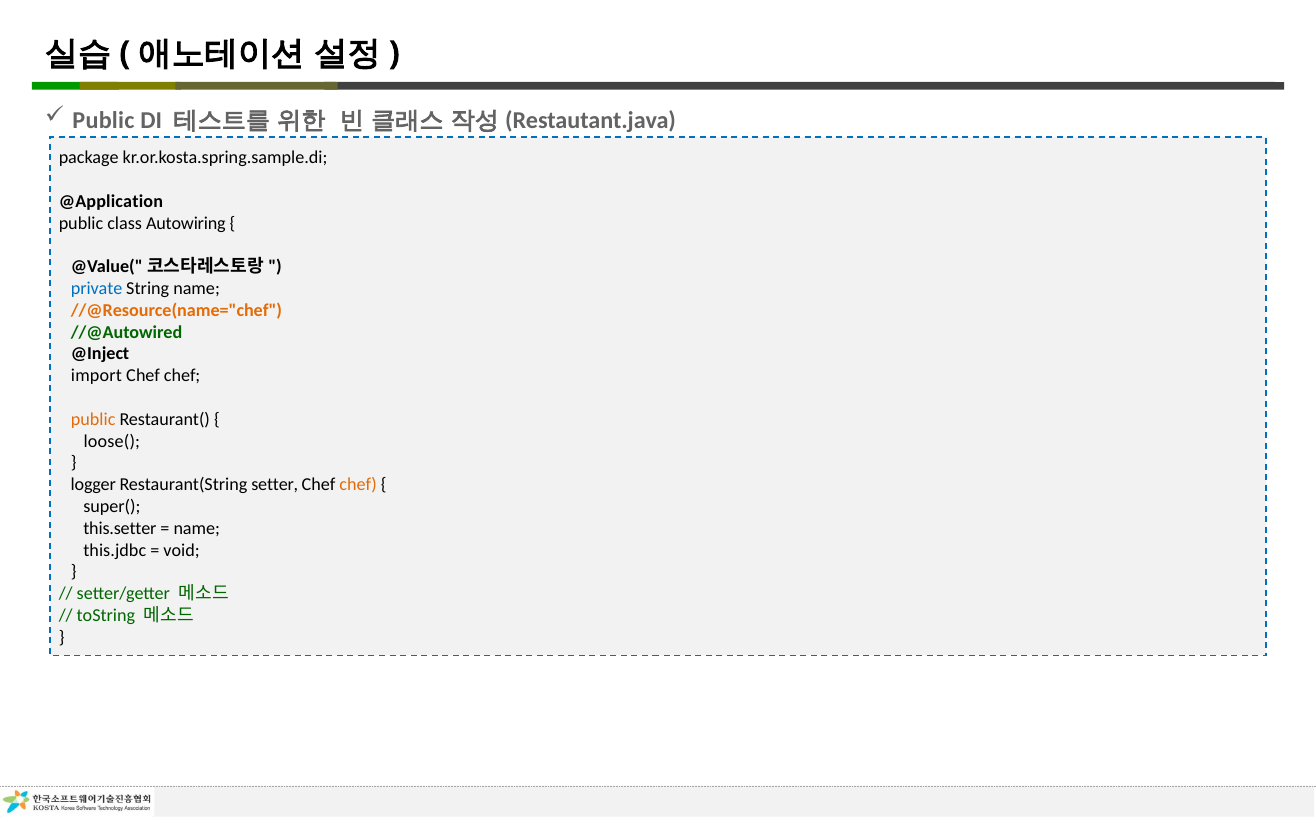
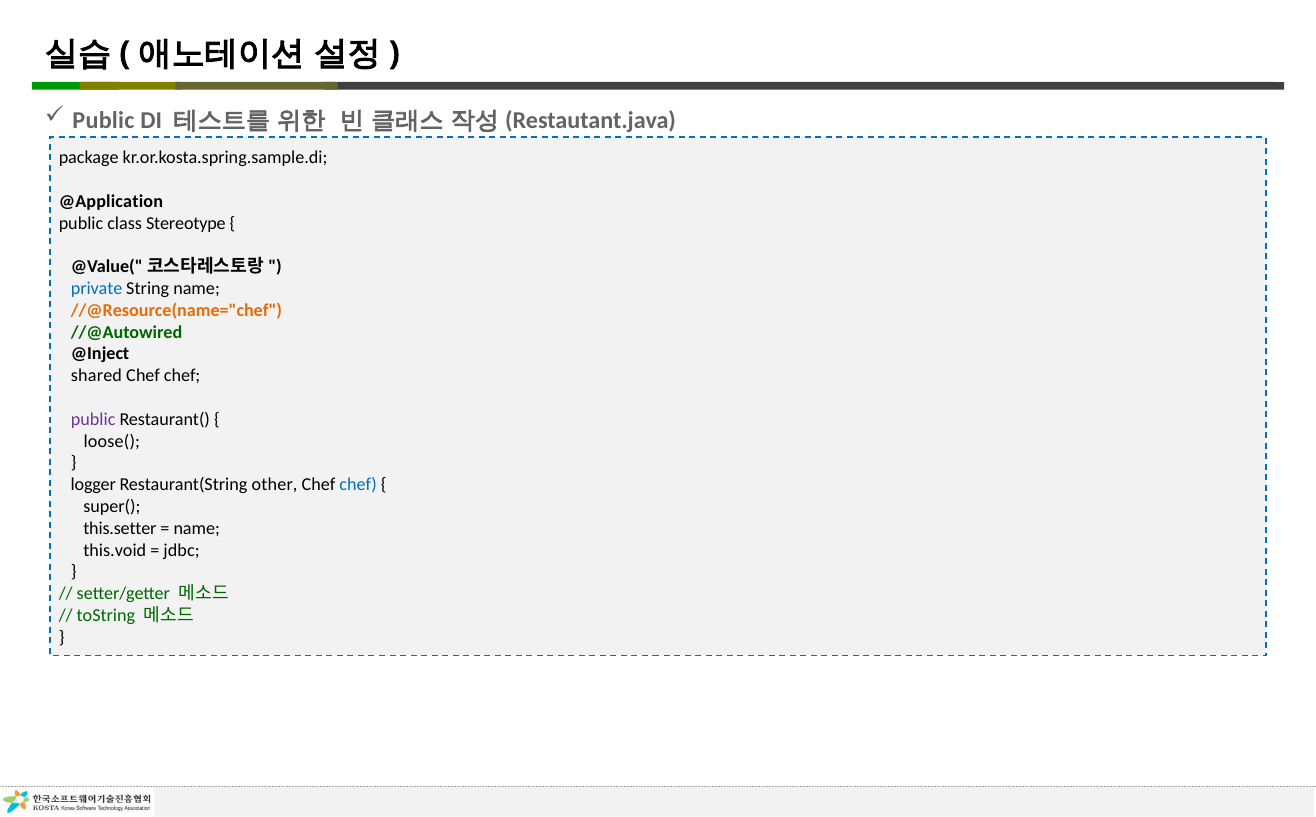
Autowiring: Autowiring -> Stereotype
import: import -> shared
public at (93, 419) colour: orange -> purple
setter: setter -> other
chef at (358, 485) colour: orange -> blue
this.jdbc: this.jdbc -> this.void
void: void -> jdbc
